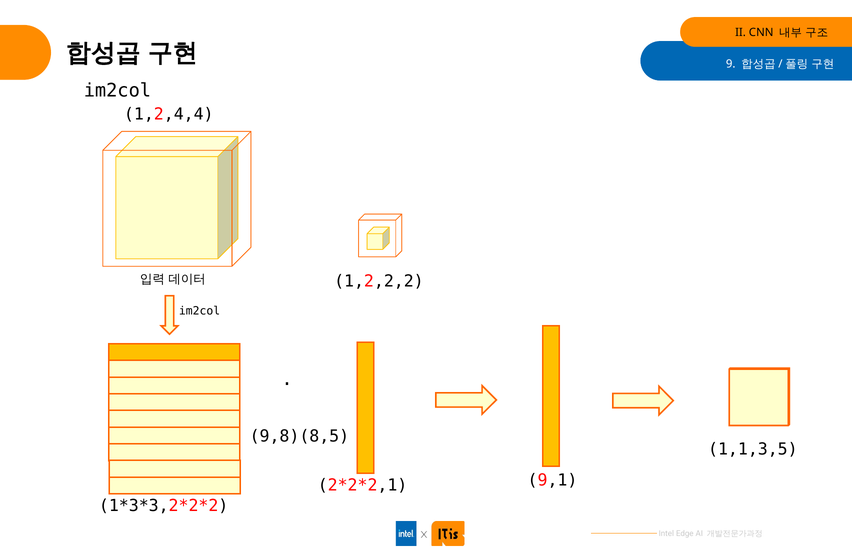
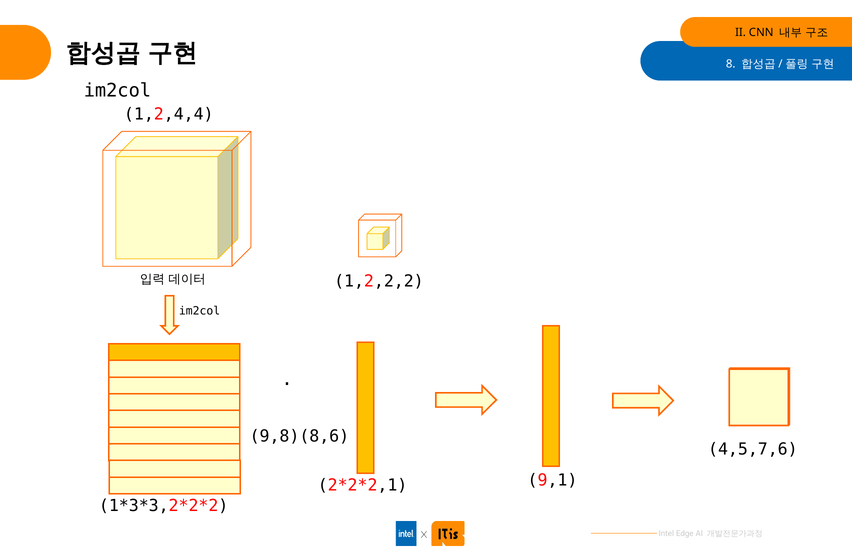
9: 9 -> 8
9,8)(8,5: 9,8)(8,5 -> 9,8)(8,6
1,1,3,5: 1,1,3,5 -> 4,5,7,6
